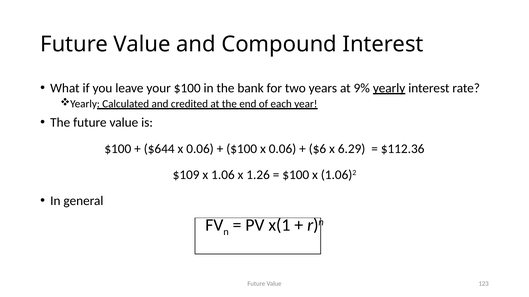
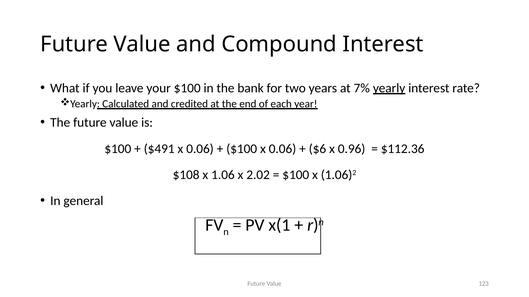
9%: 9% -> 7%
$644: $644 -> $491
6.29: 6.29 -> 0.96
$109: $109 -> $108
1.26: 1.26 -> 2.02
